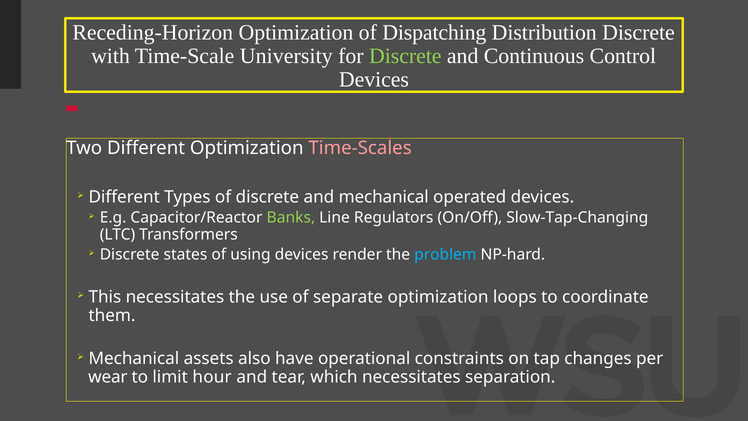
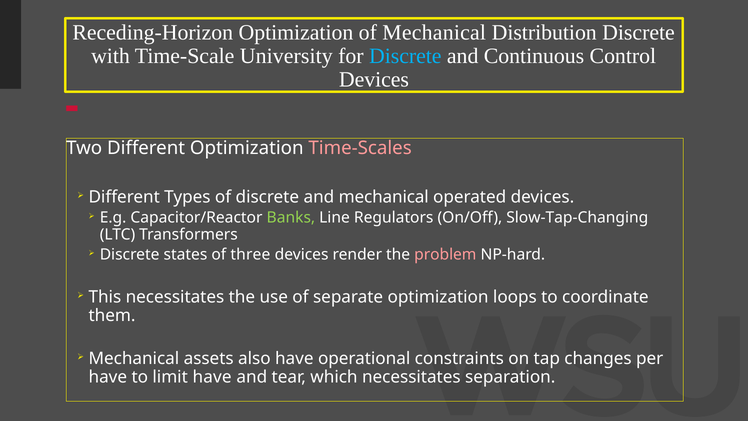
of Dispatching: Dispatching -> Mechanical
Discrete at (405, 56) colour: light green -> light blue
using: using -> three
problem colour: light blue -> pink
wear at (108, 377): wear -> have
limit hour: hour -> have
